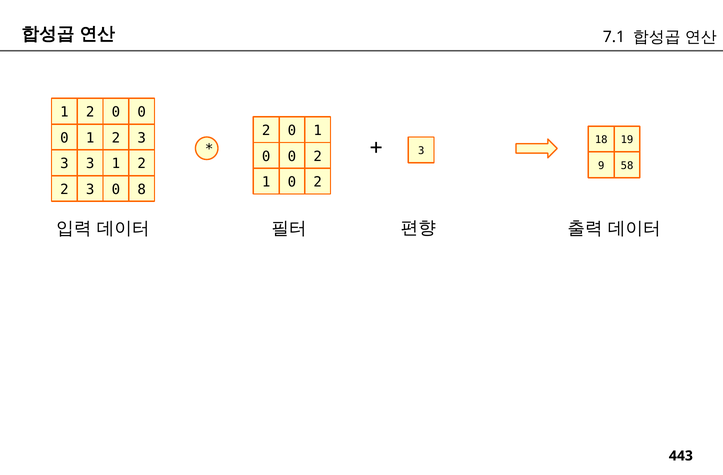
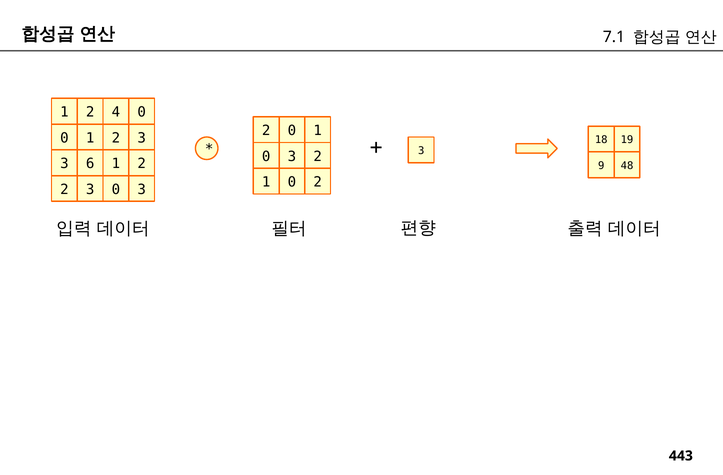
1 2 0: 0 -> 4
0 at (292, 156): 0 -> 3
3 at (90, 164): 3 -> 6
58: 58 -> 48
3 0 8: 8 -> 3
